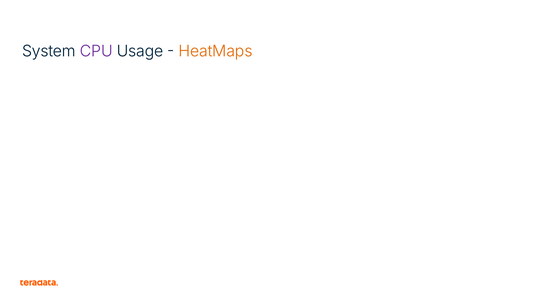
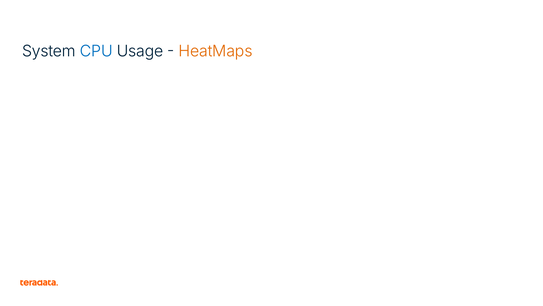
CPU colour: purple -> blue
